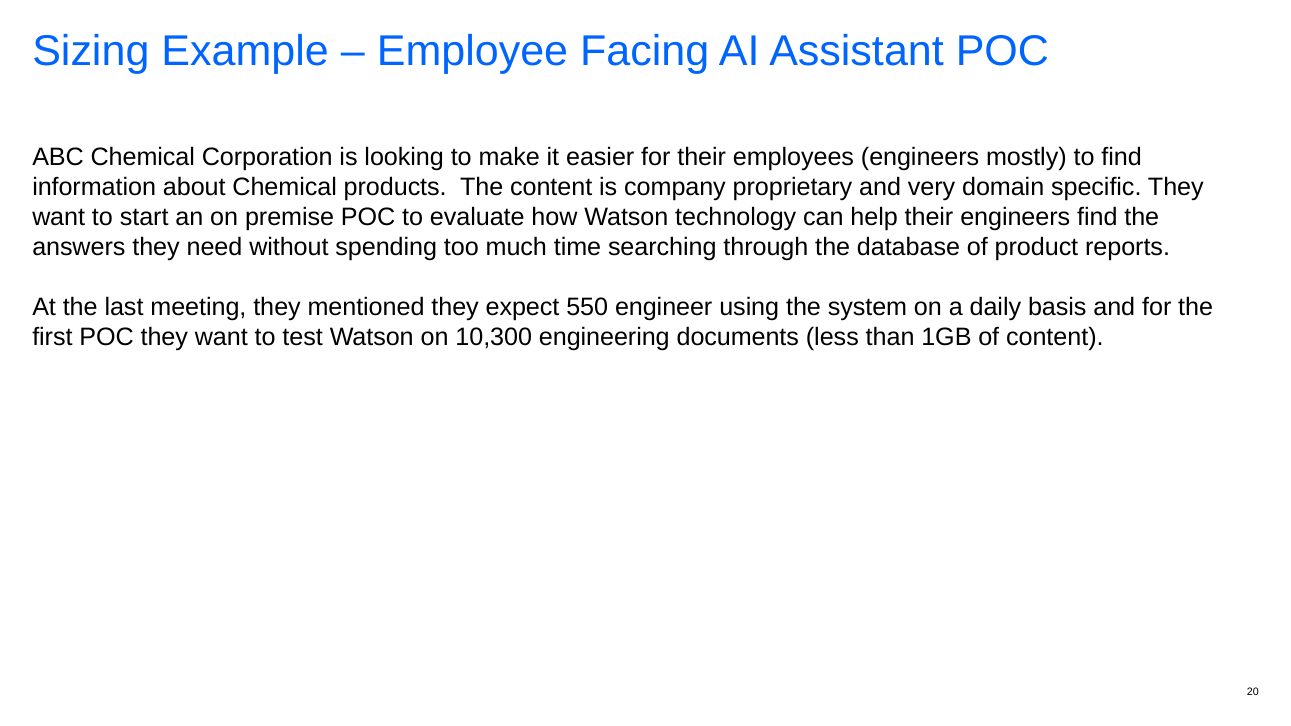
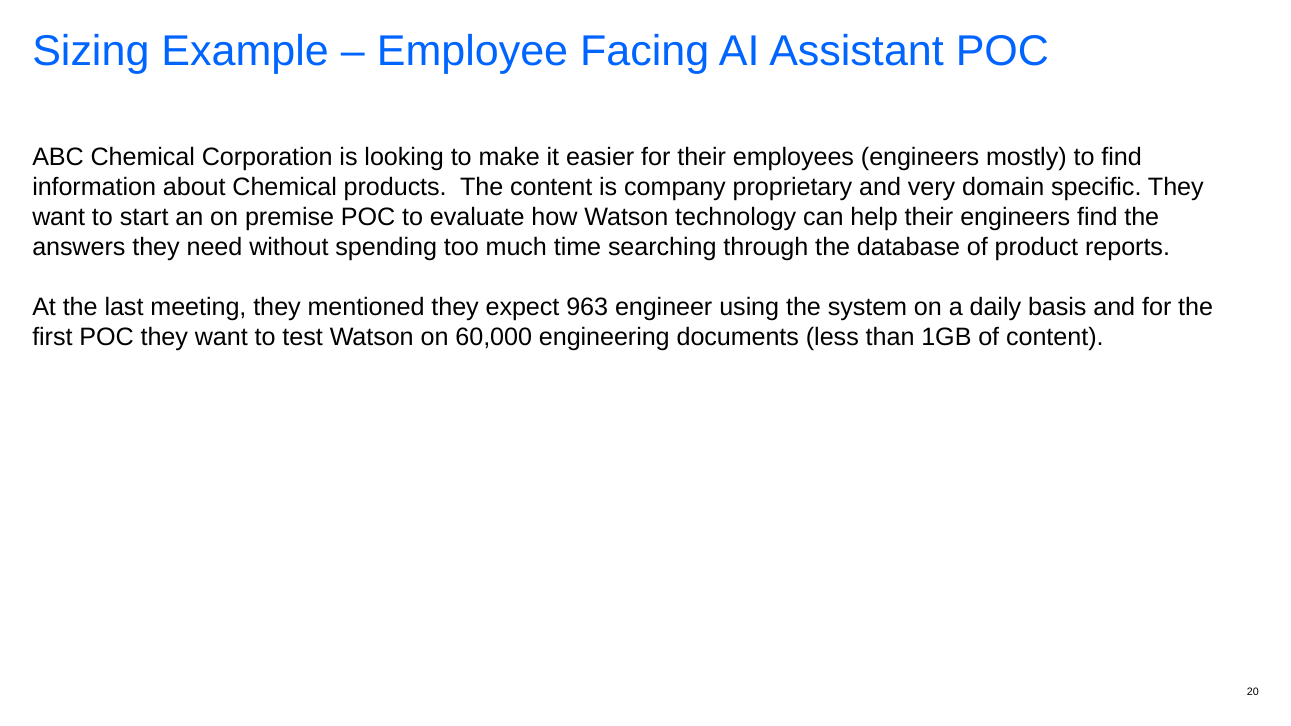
550: 550 -> 963
10,300: 10,300 -> 60,000
